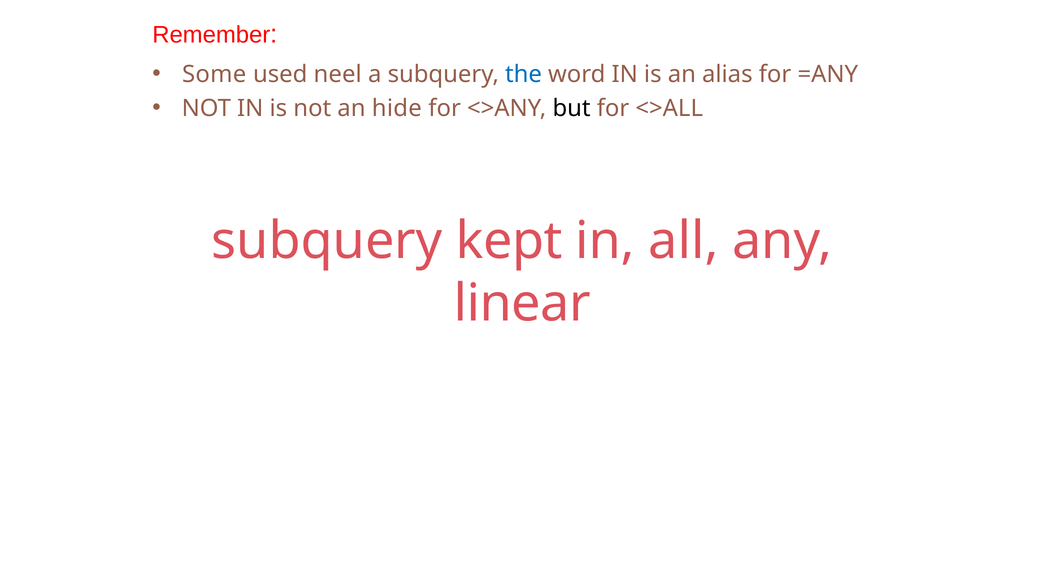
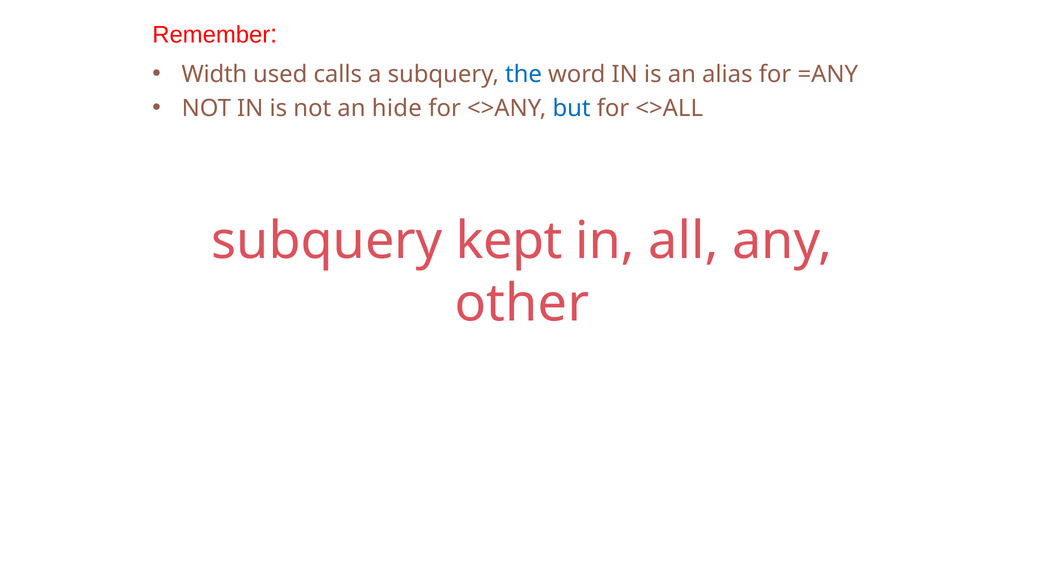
Some: Some -> Width
neel: neel -> calls
but colour: black -> blue
linear: linear -> other
